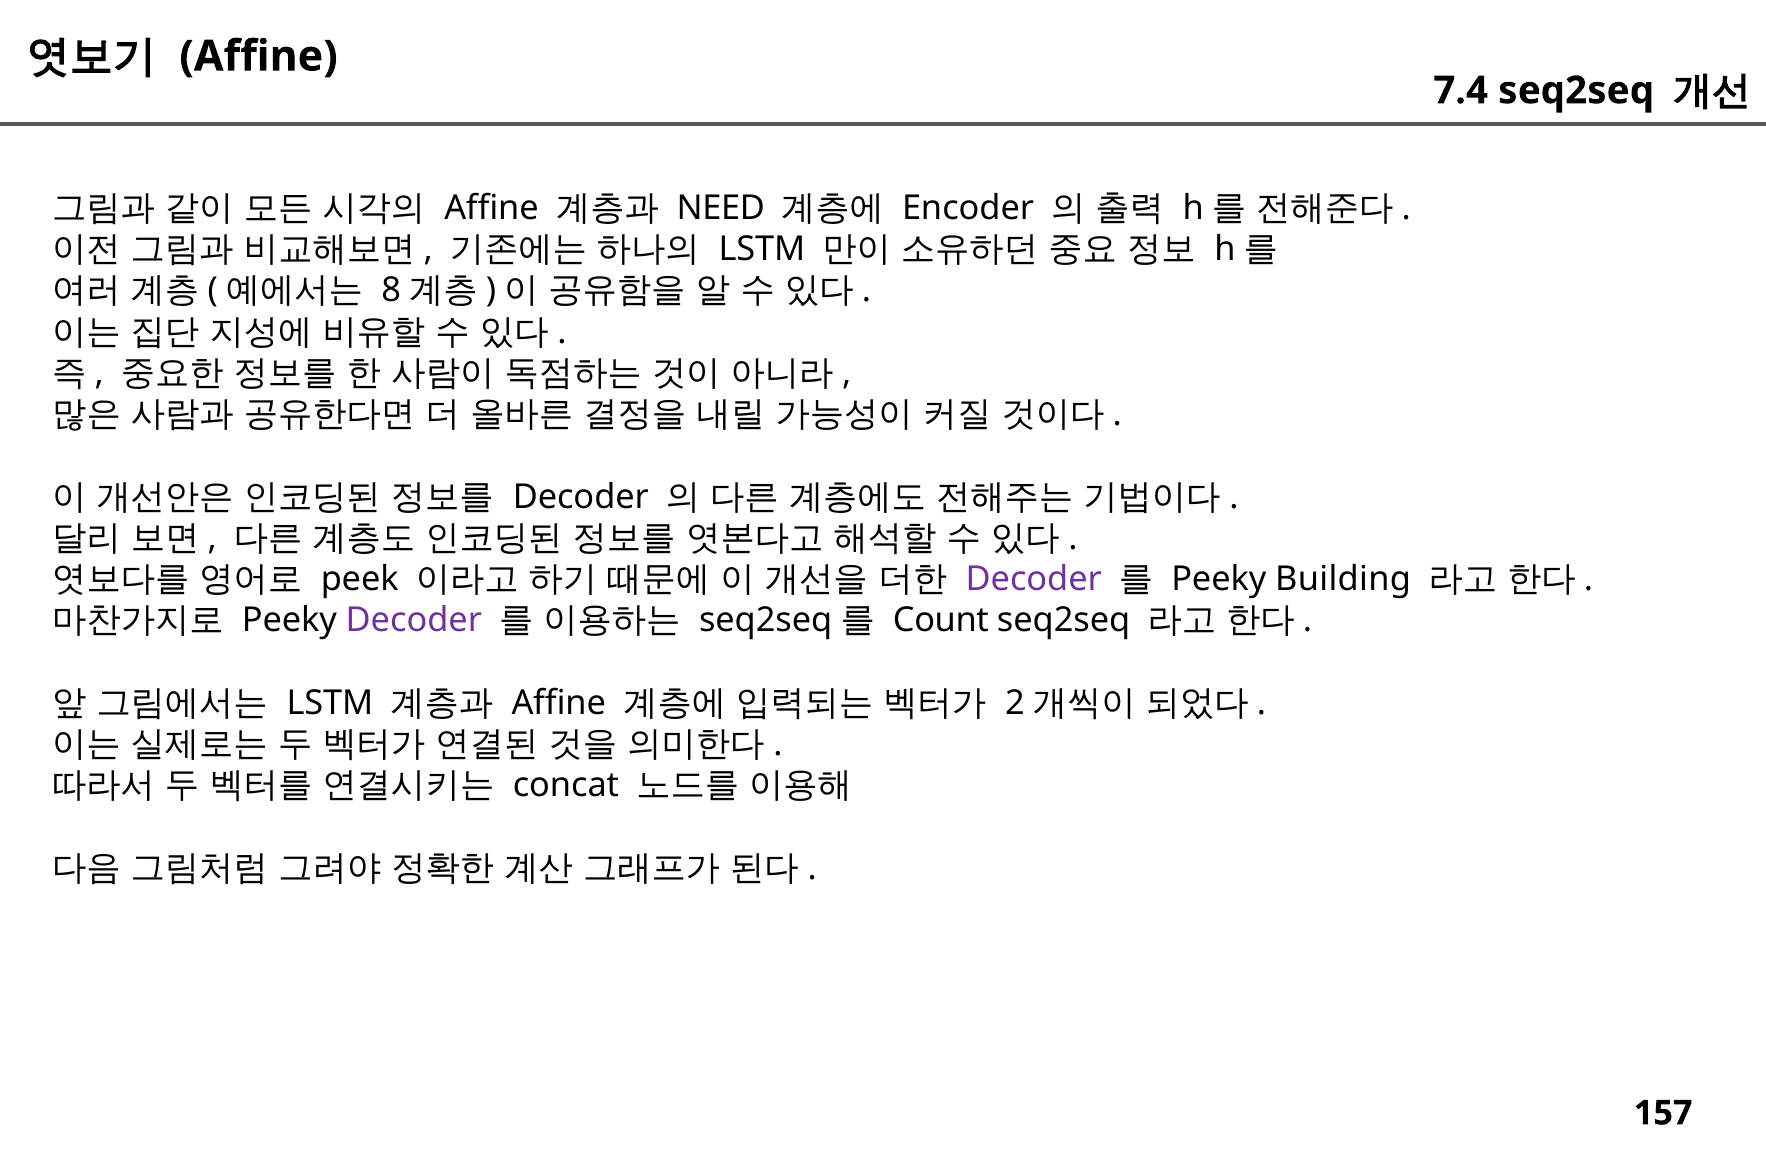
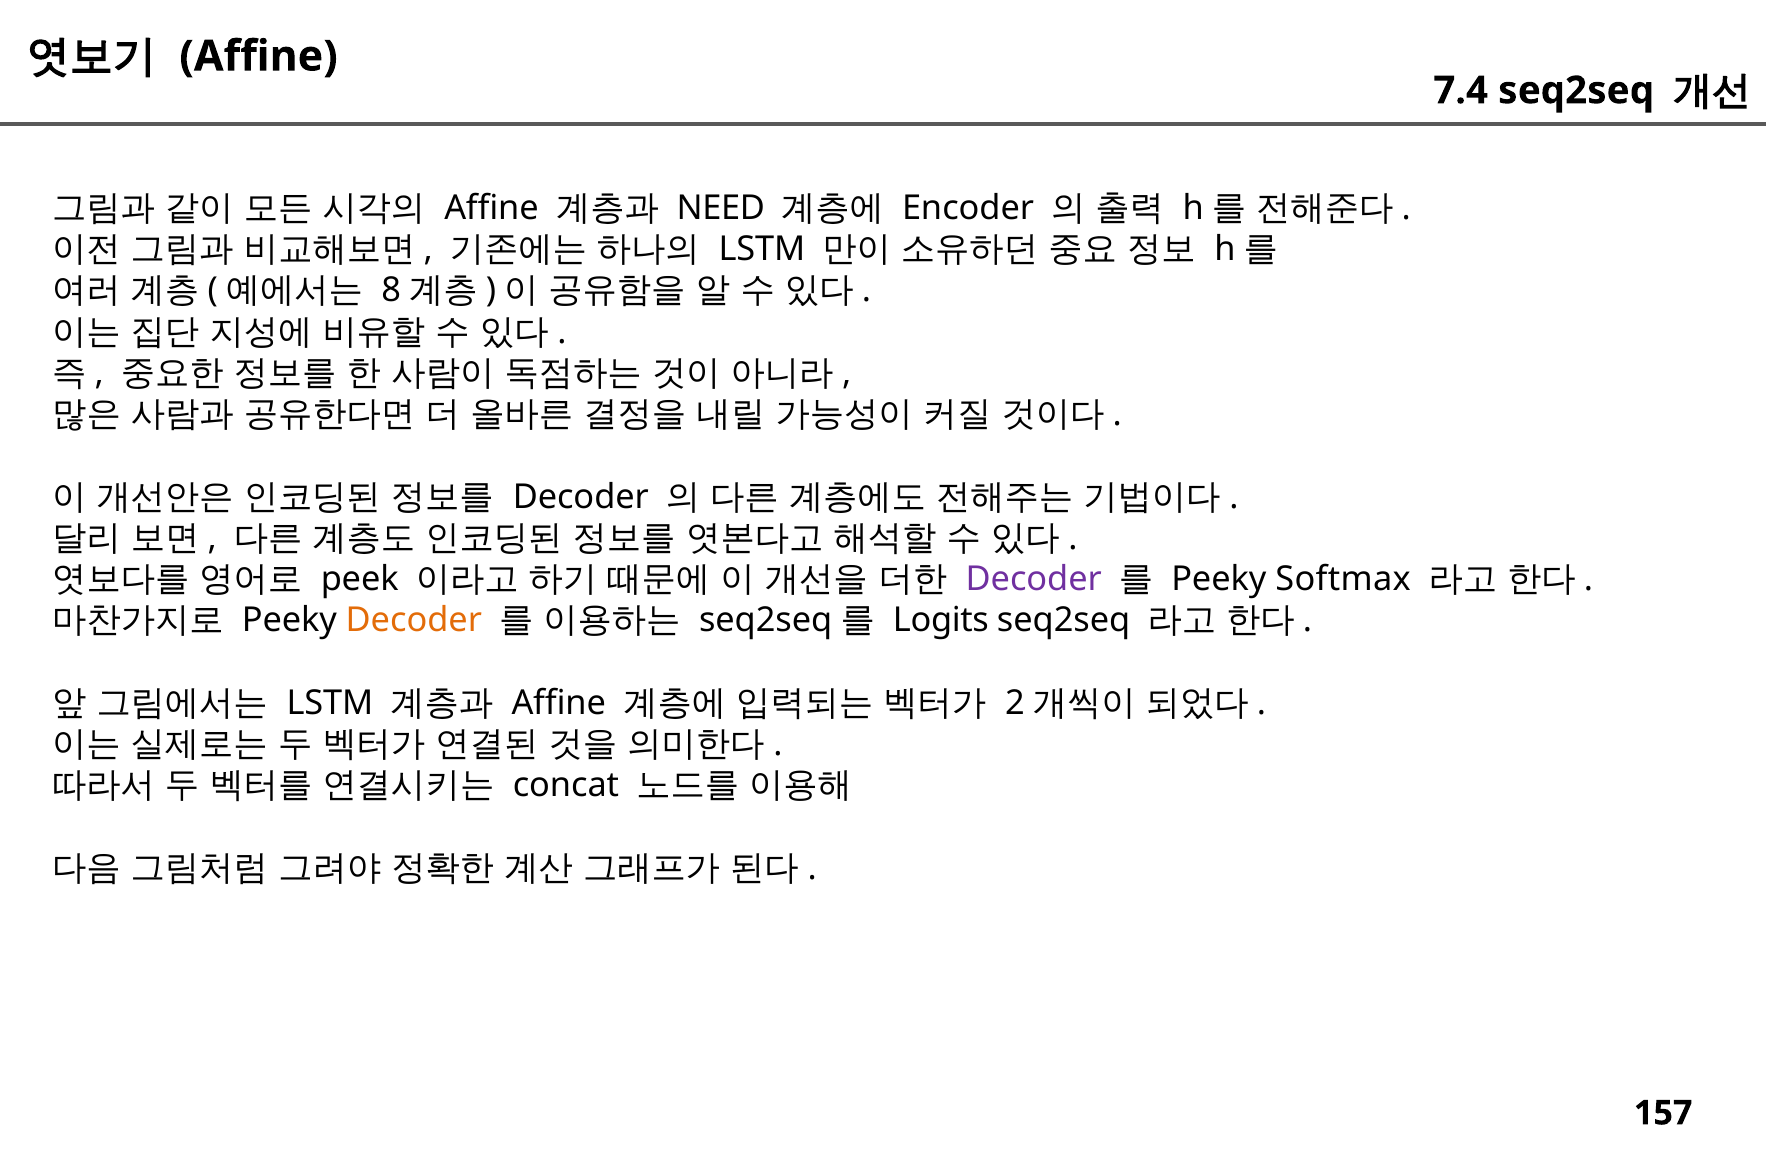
Building: Building -> Softmax
Decoder at (414, 620) colour: purple -> orange
Count: Count -> Logits
